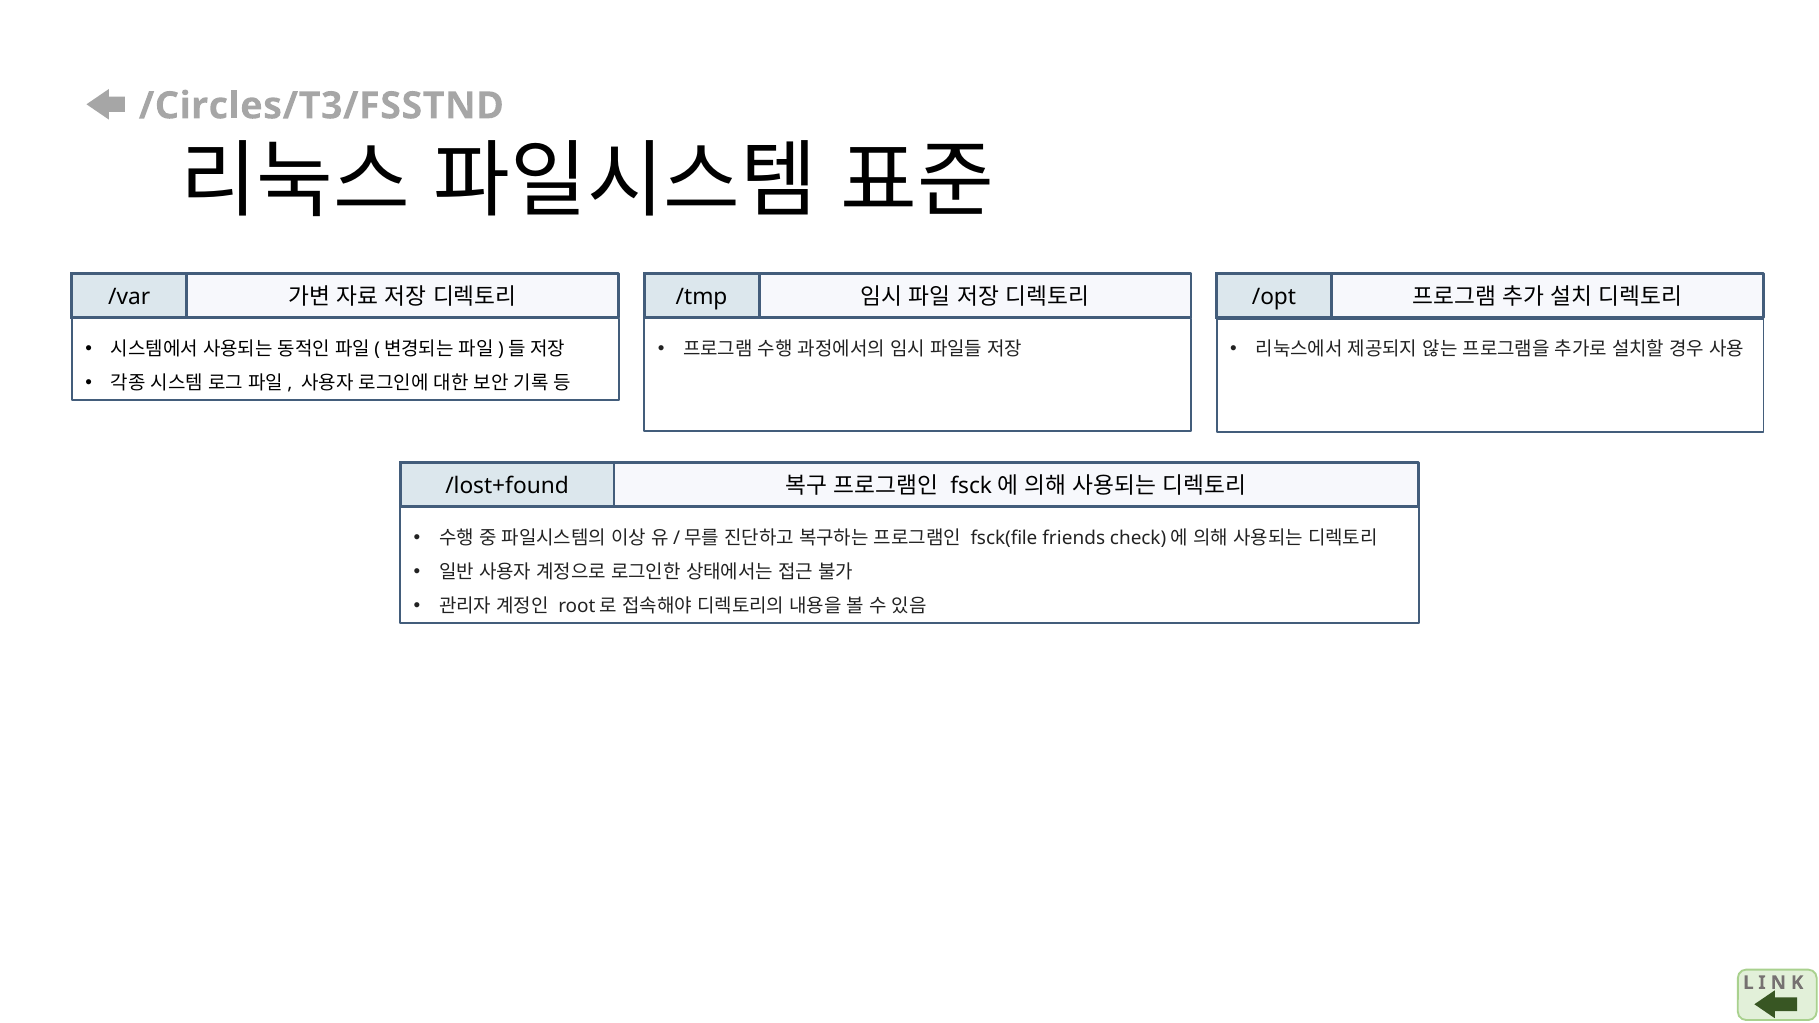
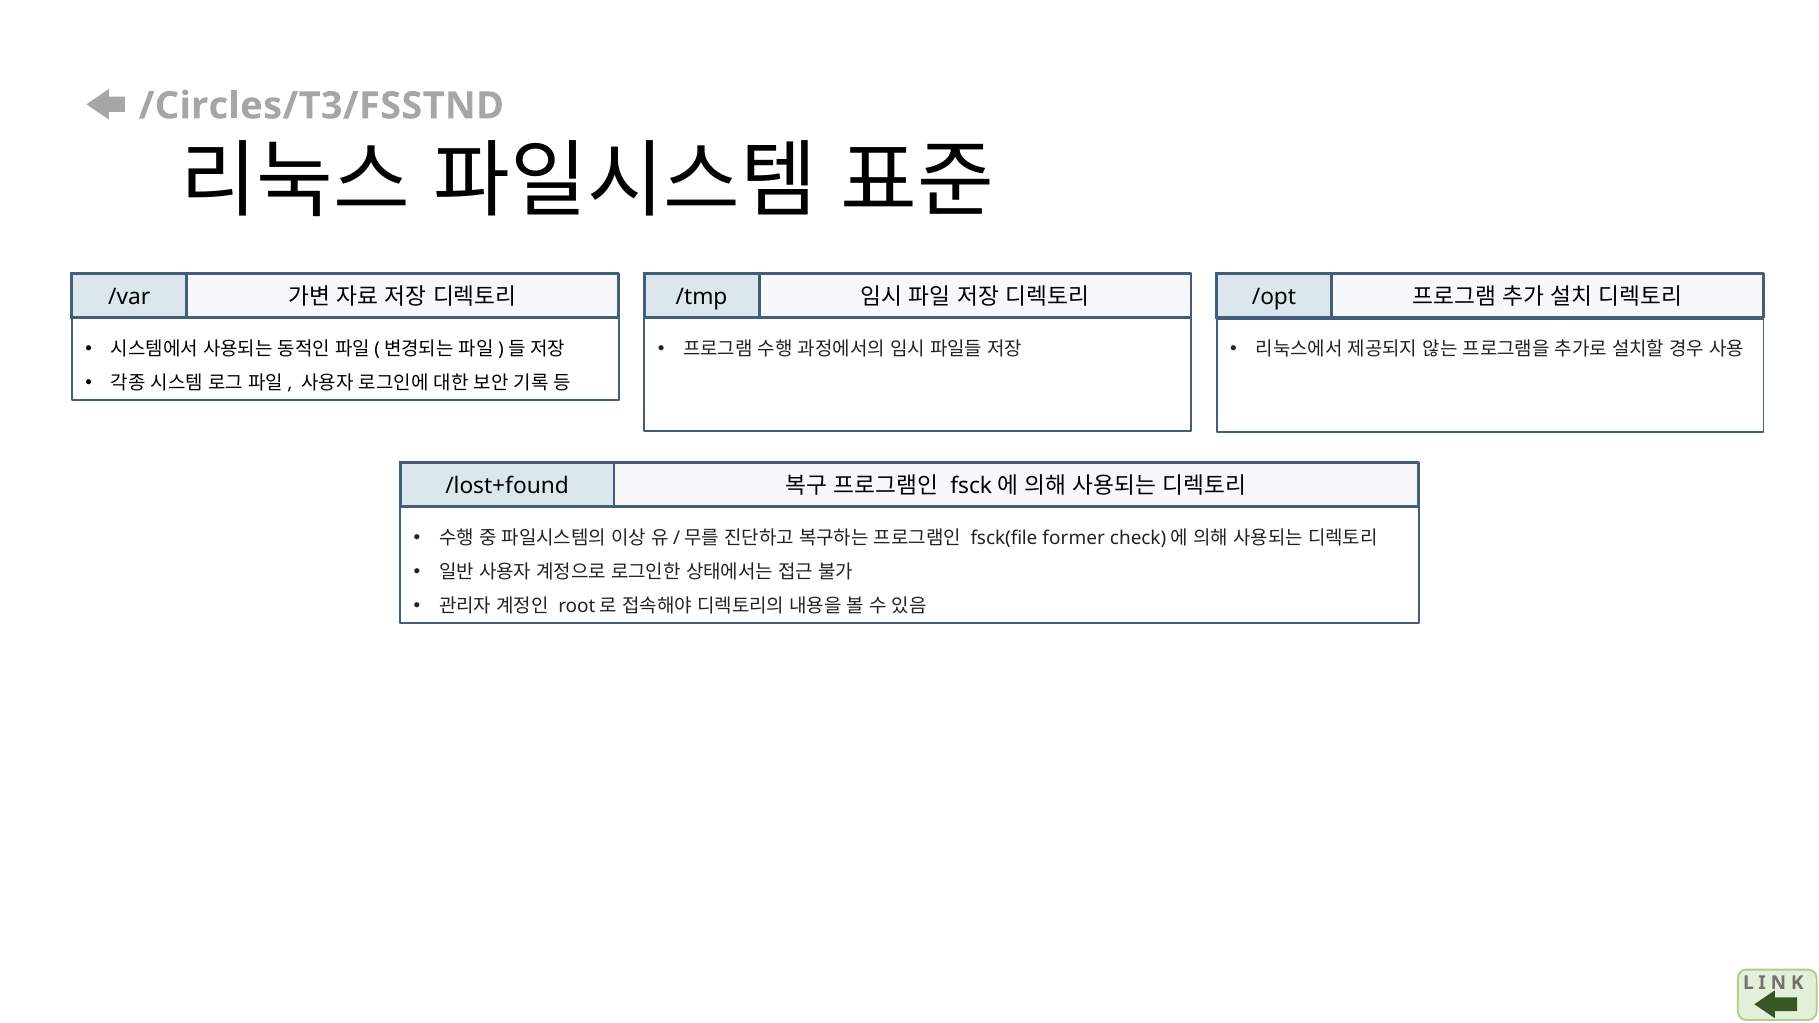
friends: friends -> former
